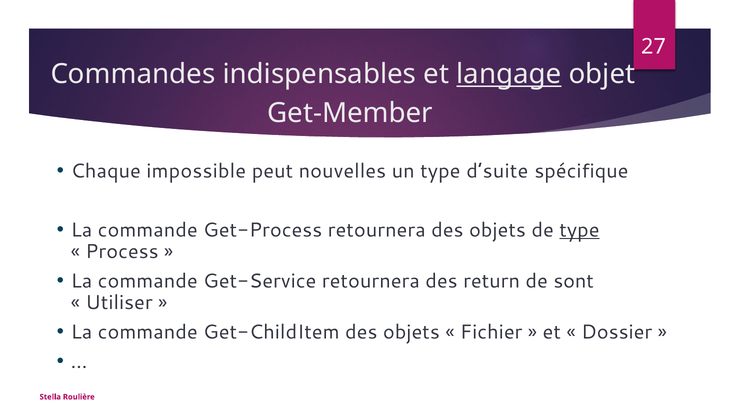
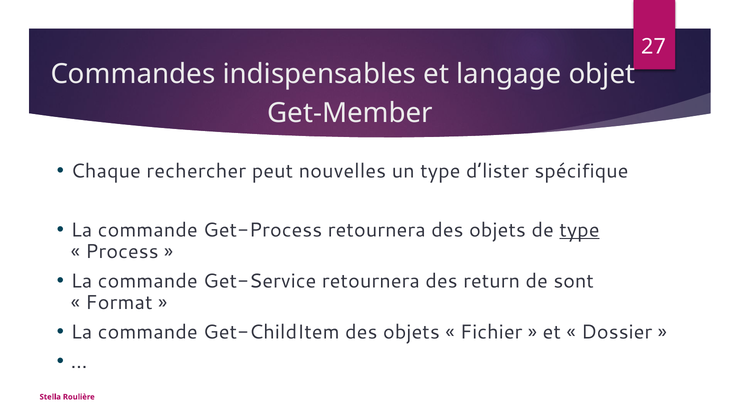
langage underline: present -> none
impossible: impossible -> rechercher
d’suite: d’suite -> d’lister
Utiliser: Utiliser -> Format
